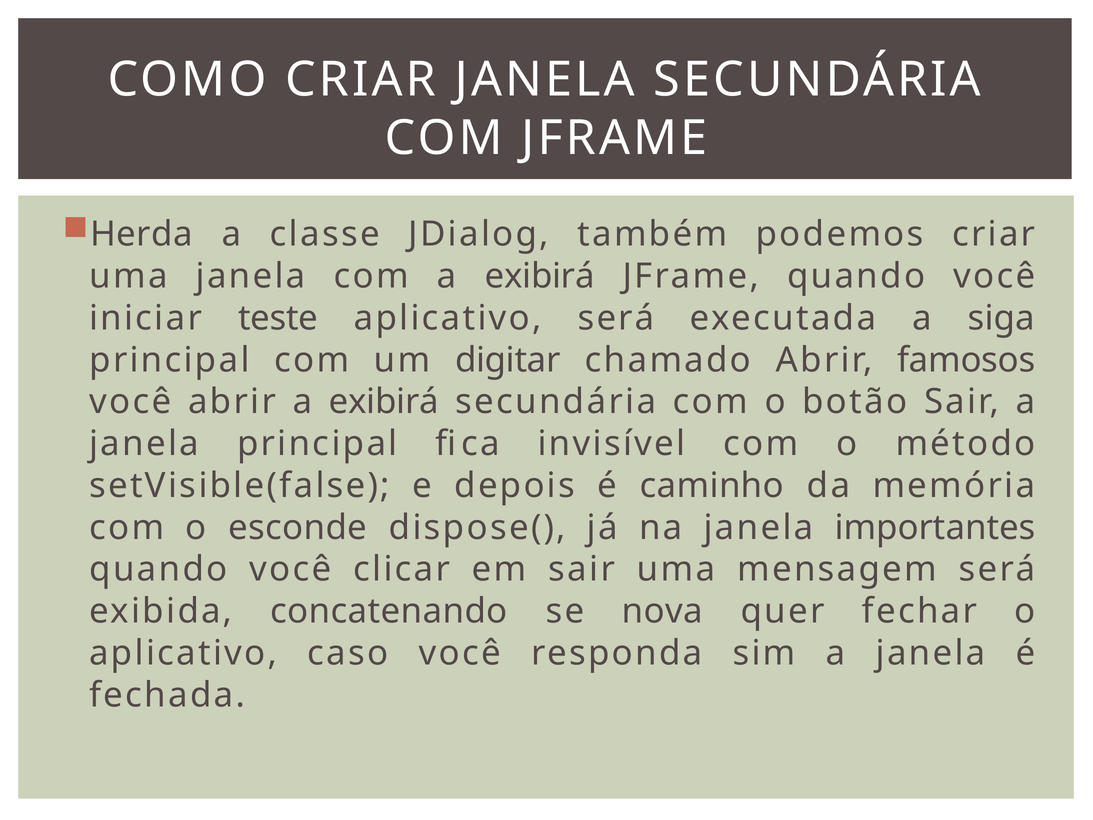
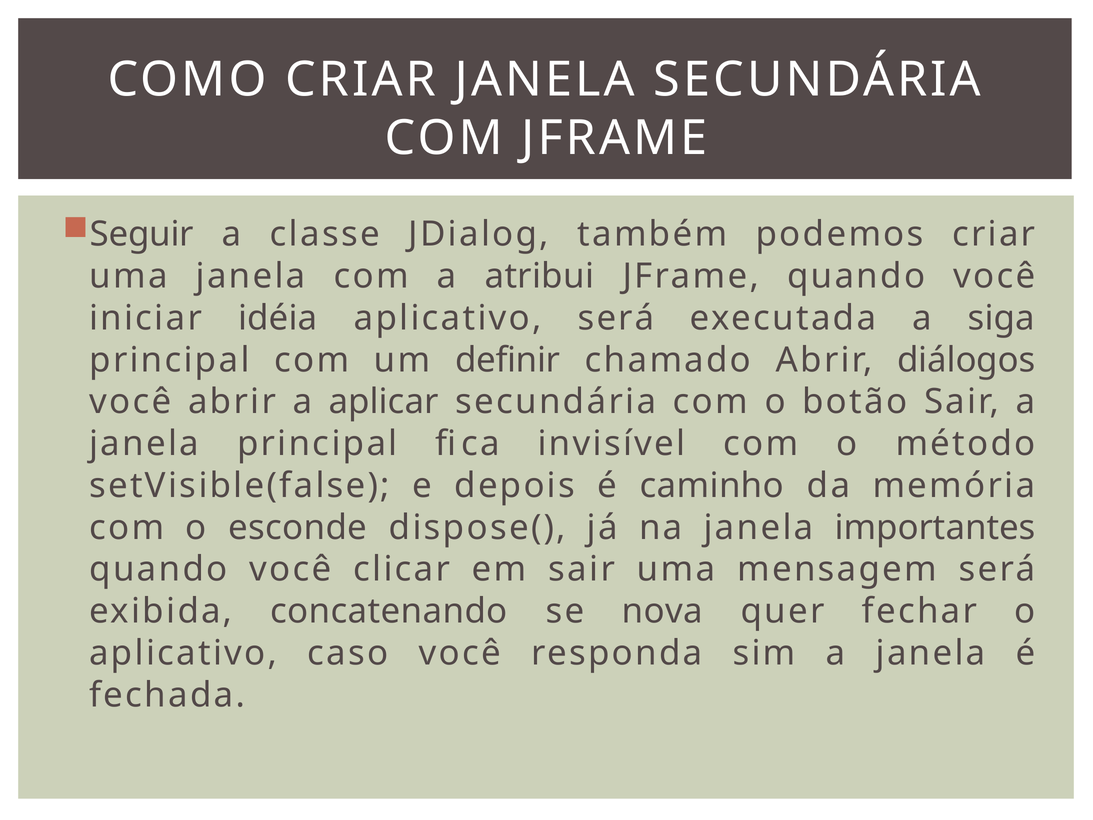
Herda: Herda -> Seguir
com a exibirá: exibirá -> atribui
teste: teste -> idéia
digitar: digitar -> definir
famosos: famosos -> diálogos
abrir a exibirá: exibirá -> aplicar
